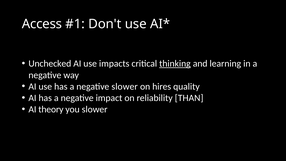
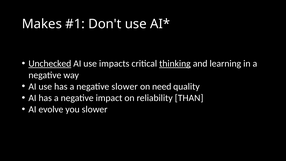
Access: Access -> Makes
Unchecked underline: none -> present
hires: hires -> need
theory: theory -> evolve
